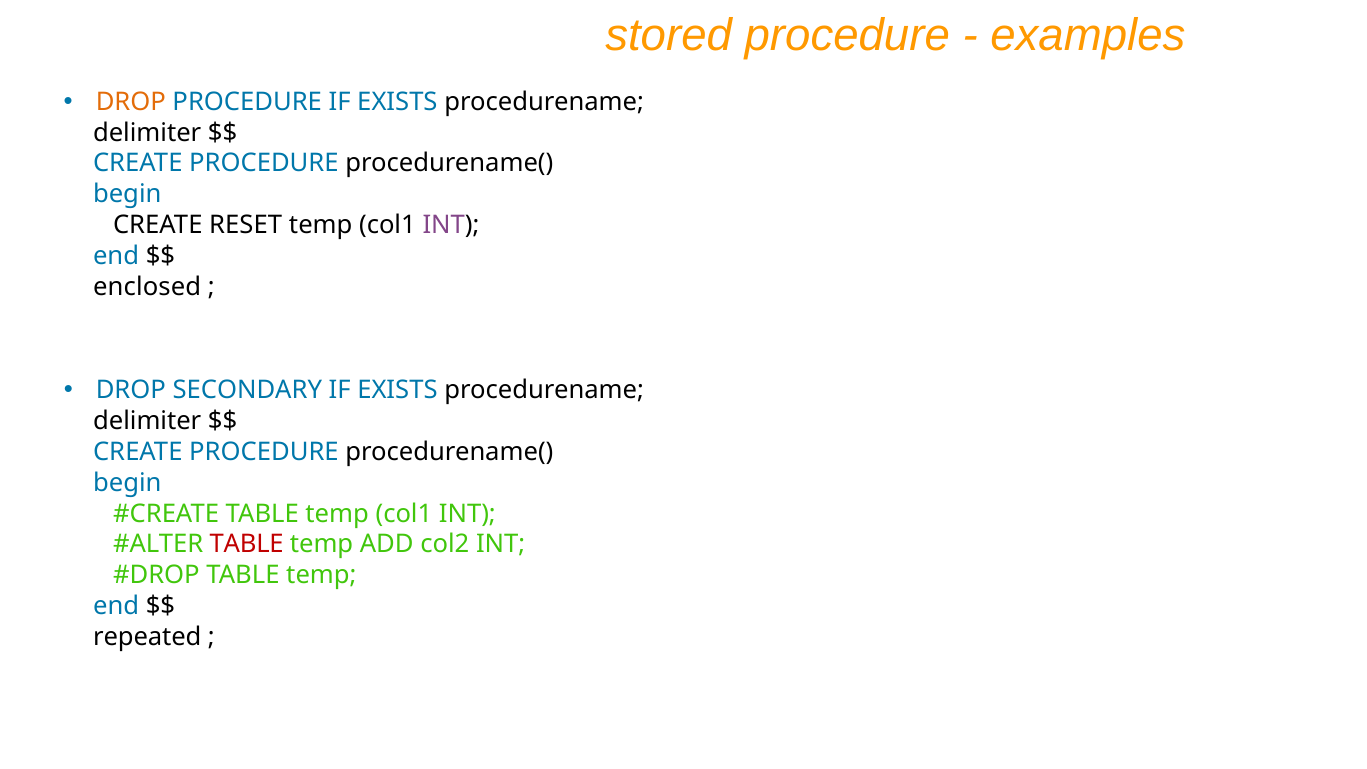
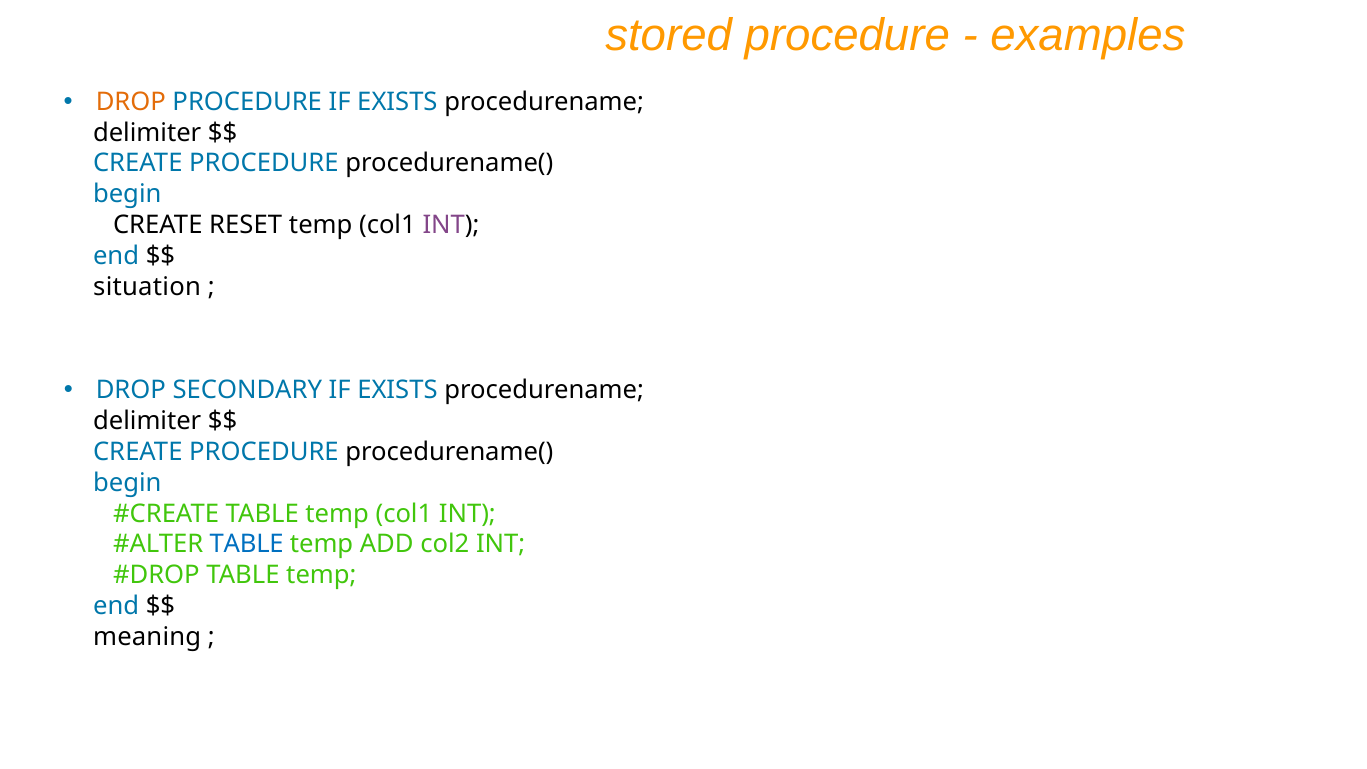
enclosed: enclosed -> situation
TABLE at (247, 544) colour: red -> blue
repeated: repeated -> meaning
